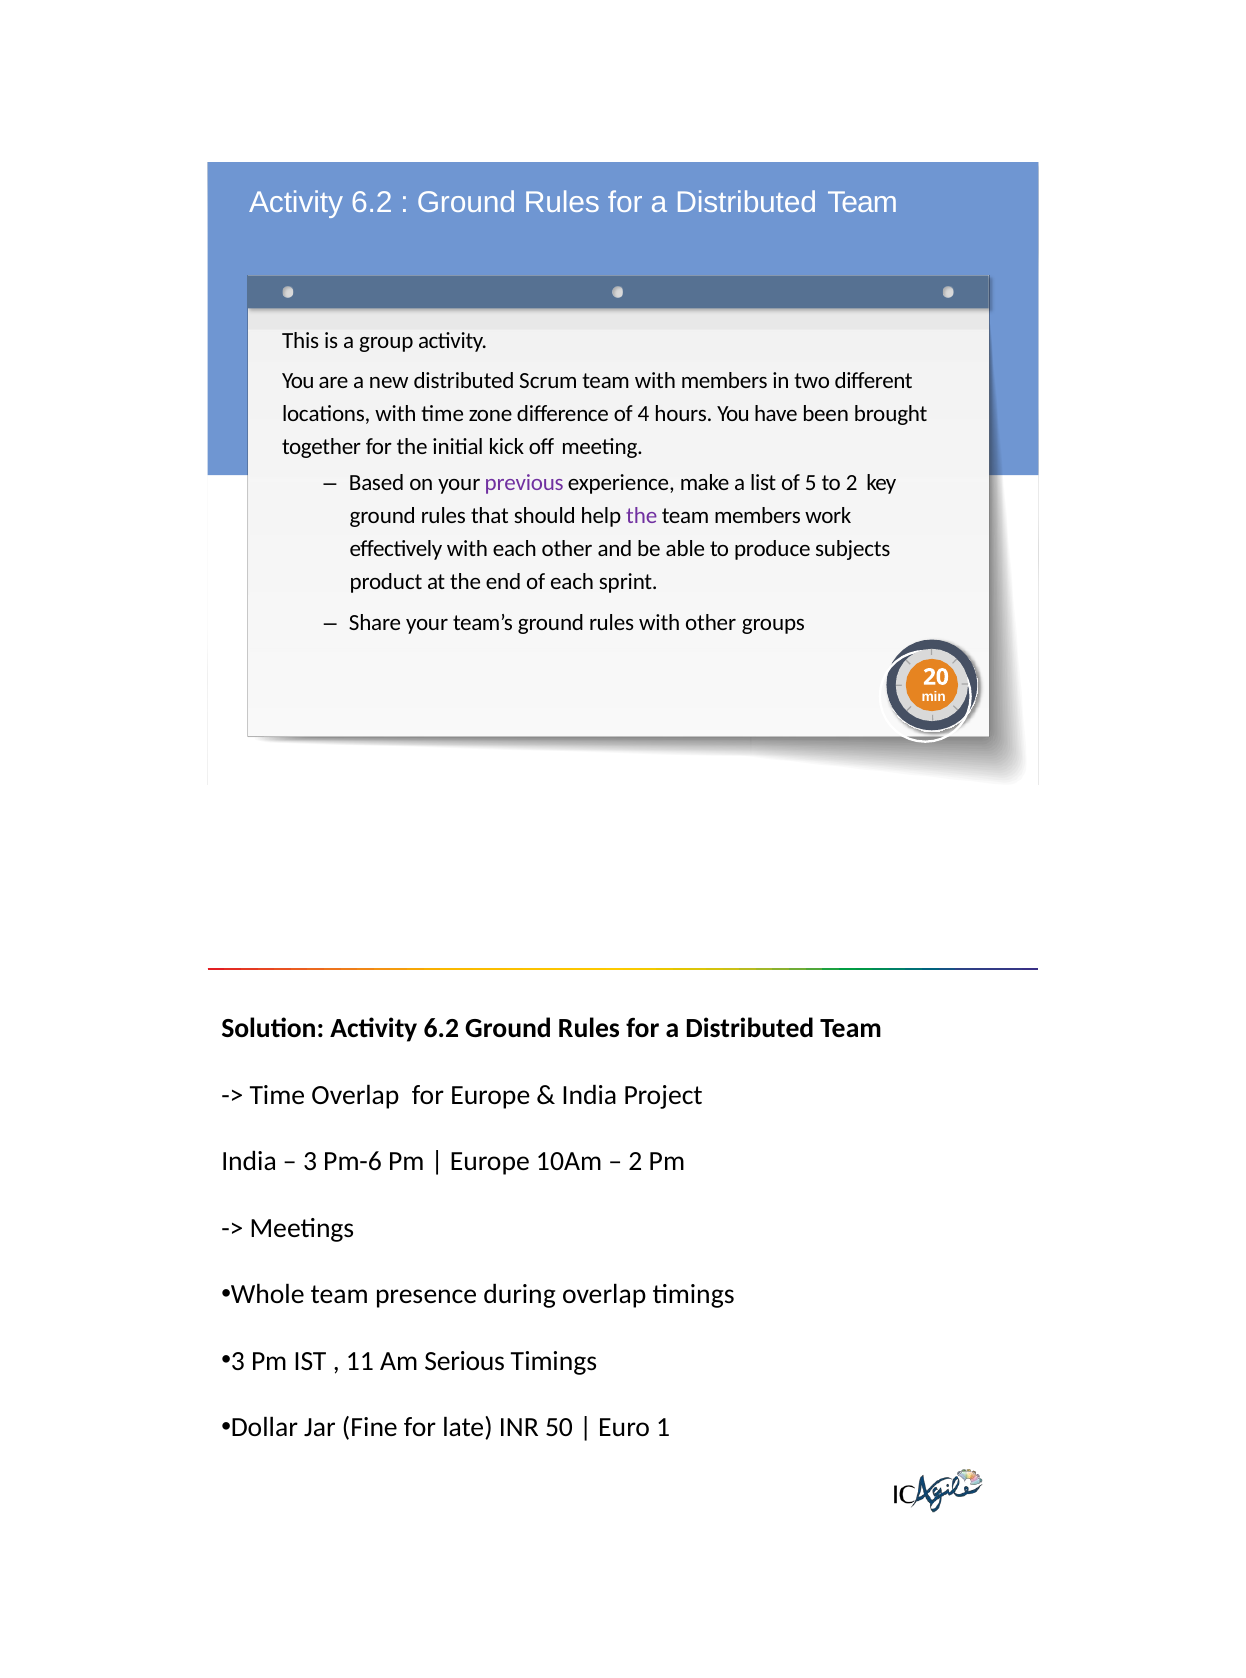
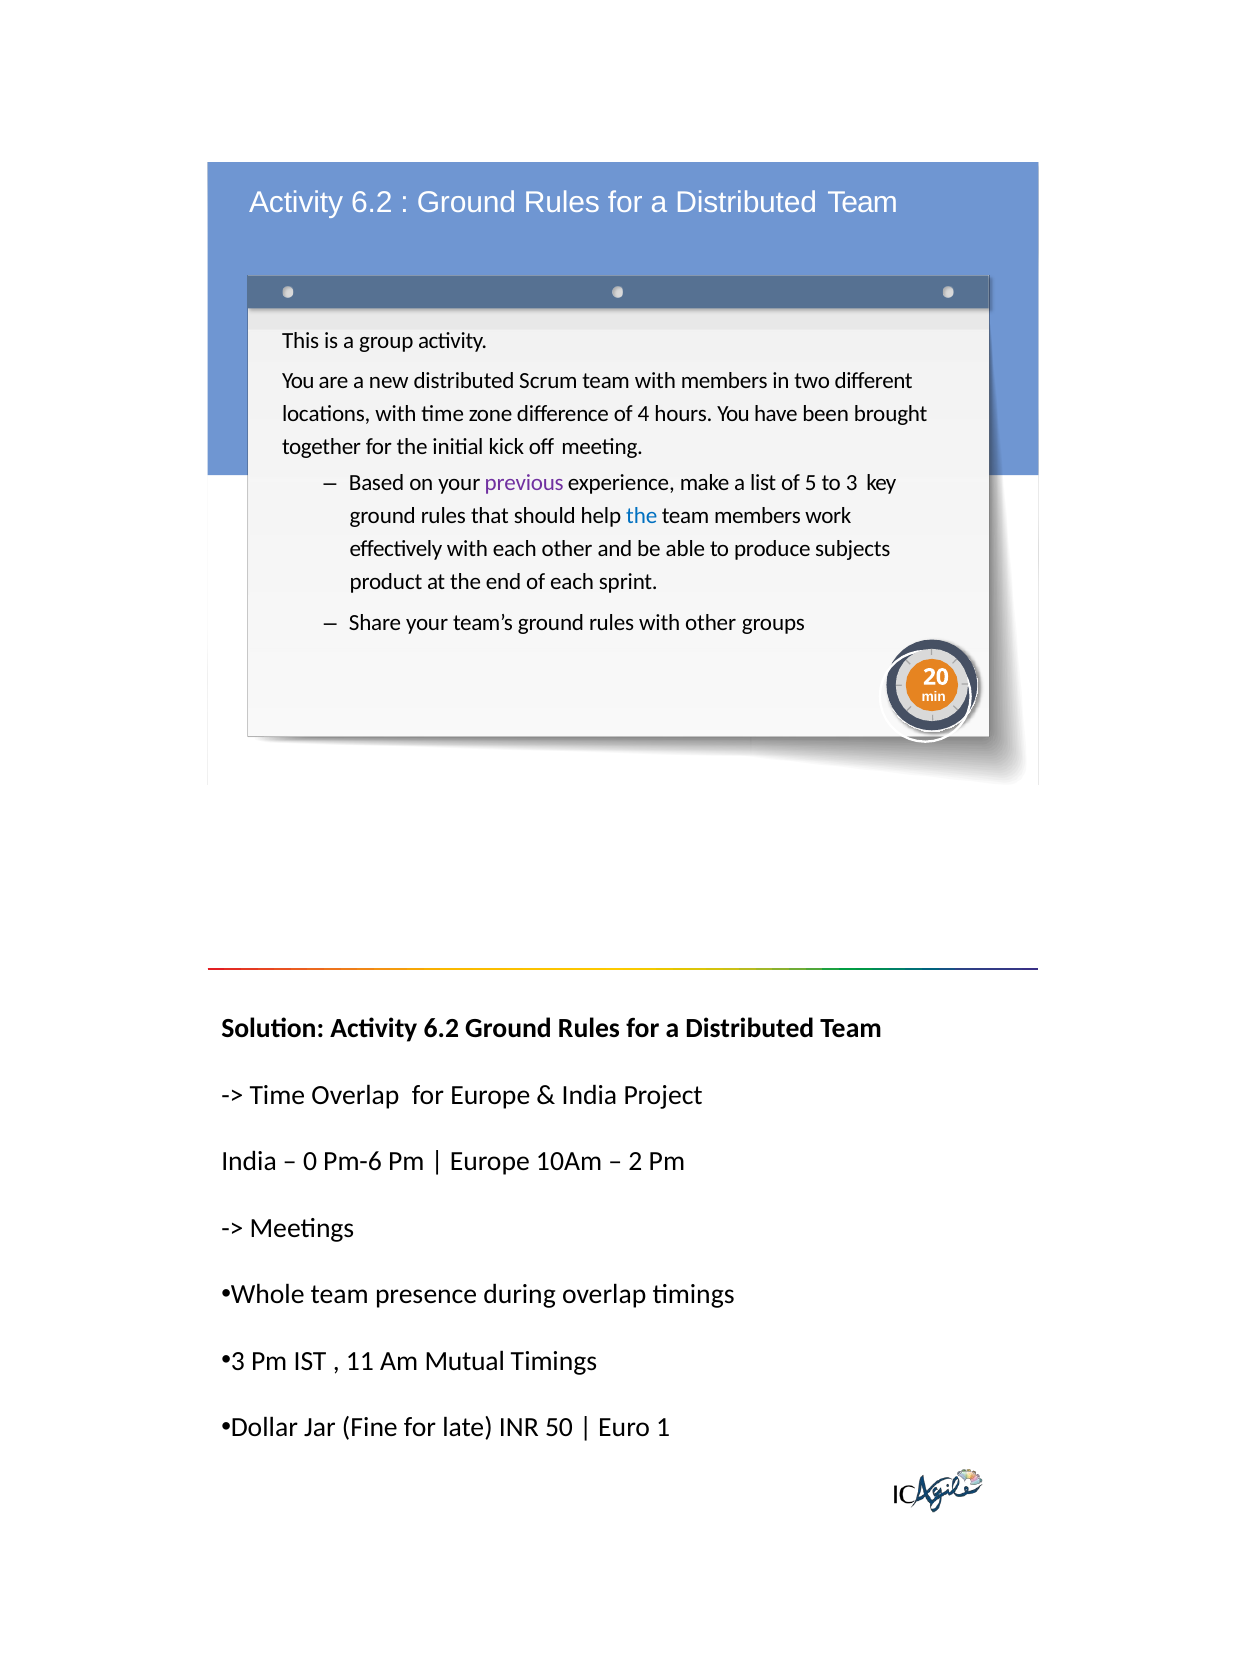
to 2: 2 -> 3
the at (642, 516) colour: purple -> blue
3: 3 -> 0
Serious: Serious -> Mutual
